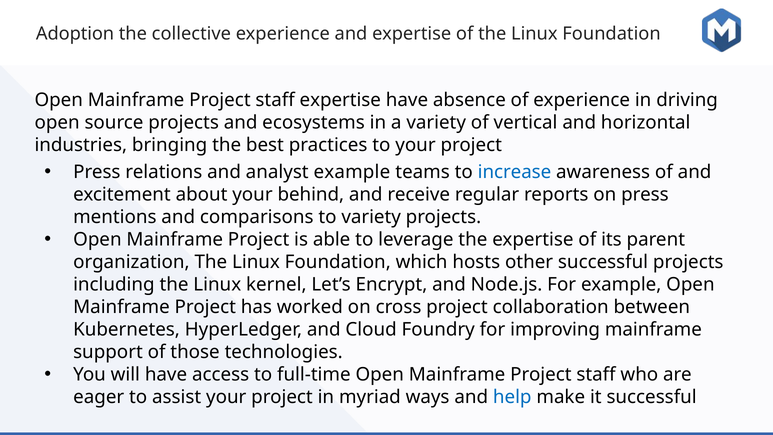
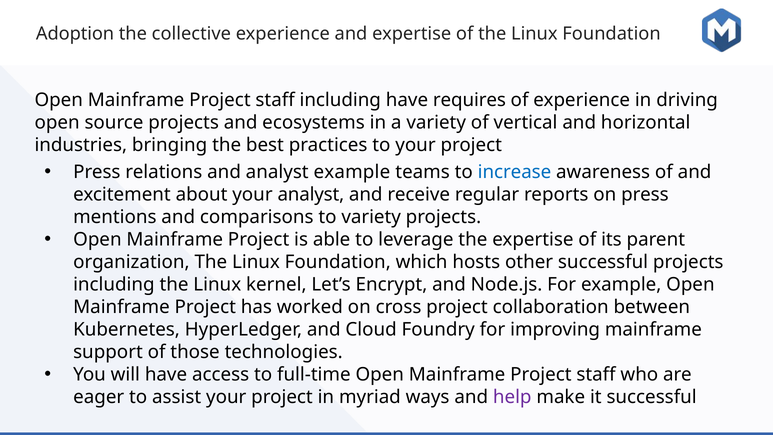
staff expertise: expertise -> including
absence: absence -> requires
your behind: behind -> analyst
help colour: blue -> purple
